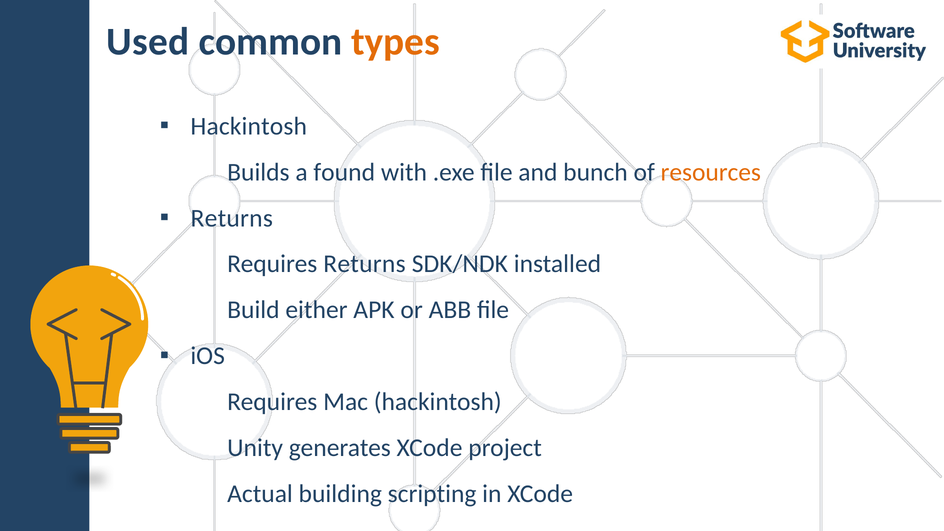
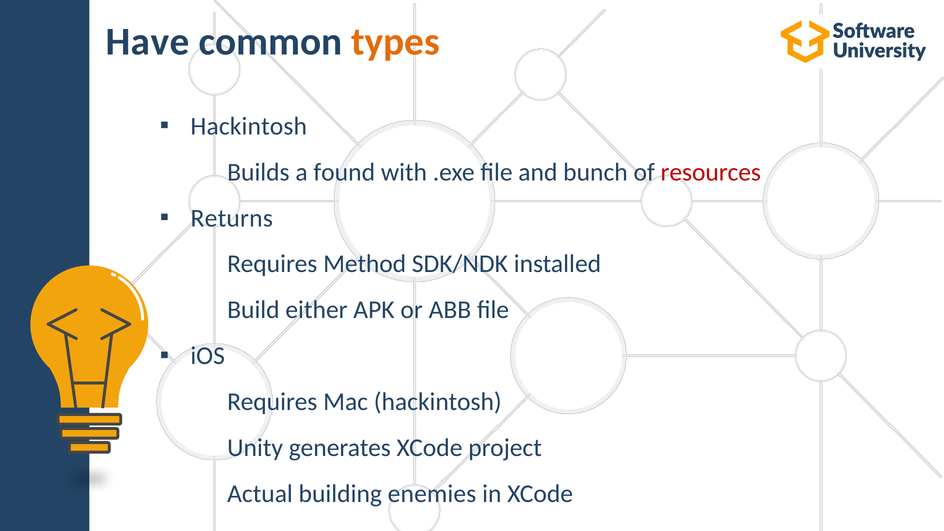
Used: Used -> Have
resources colour: orange -> red
Returns at (364, 264): Returns -> Method
scripting: scripting -> enemies
